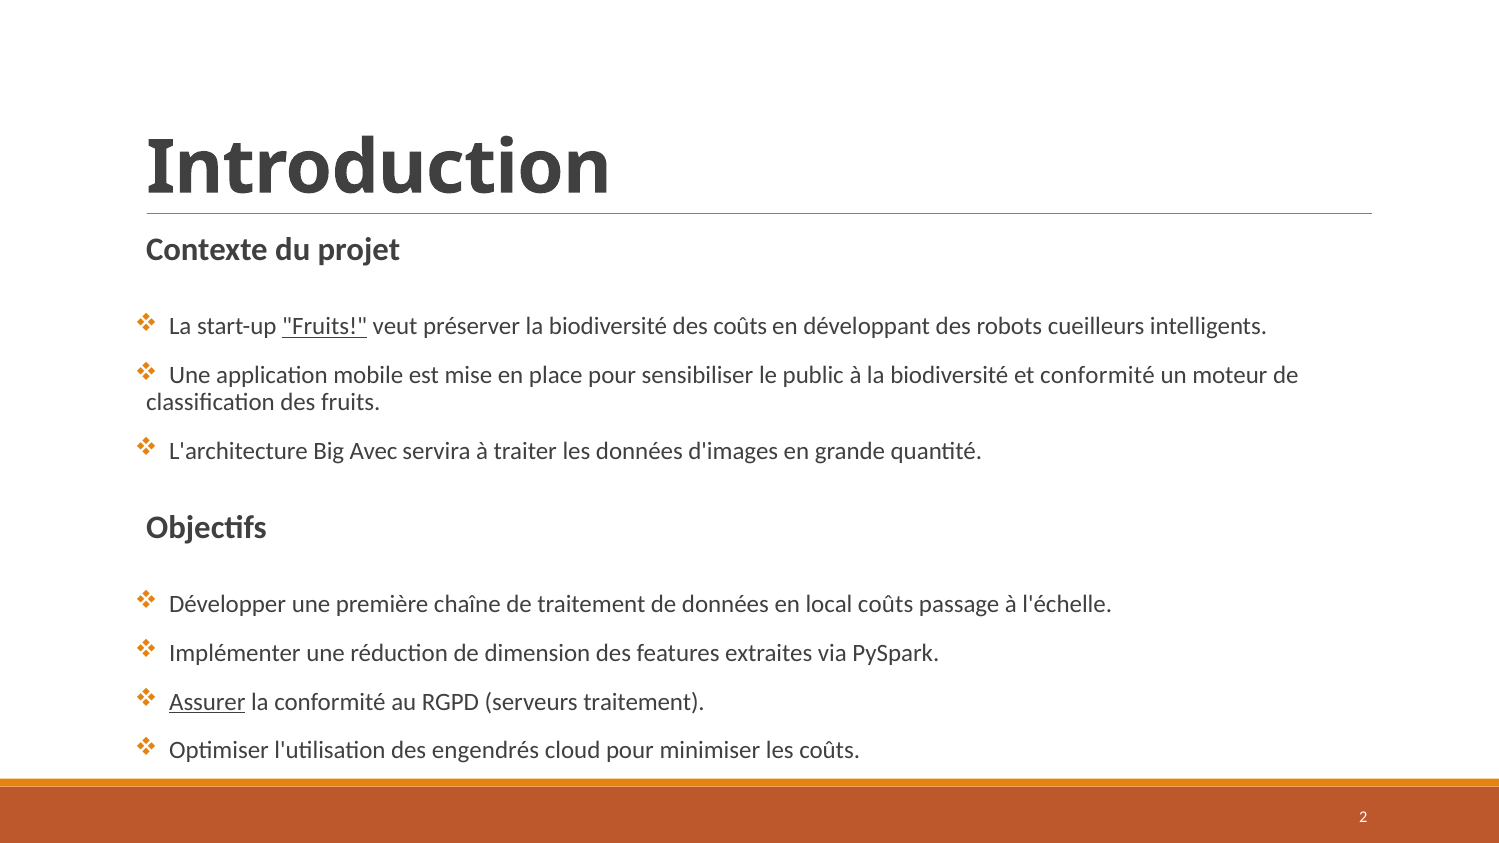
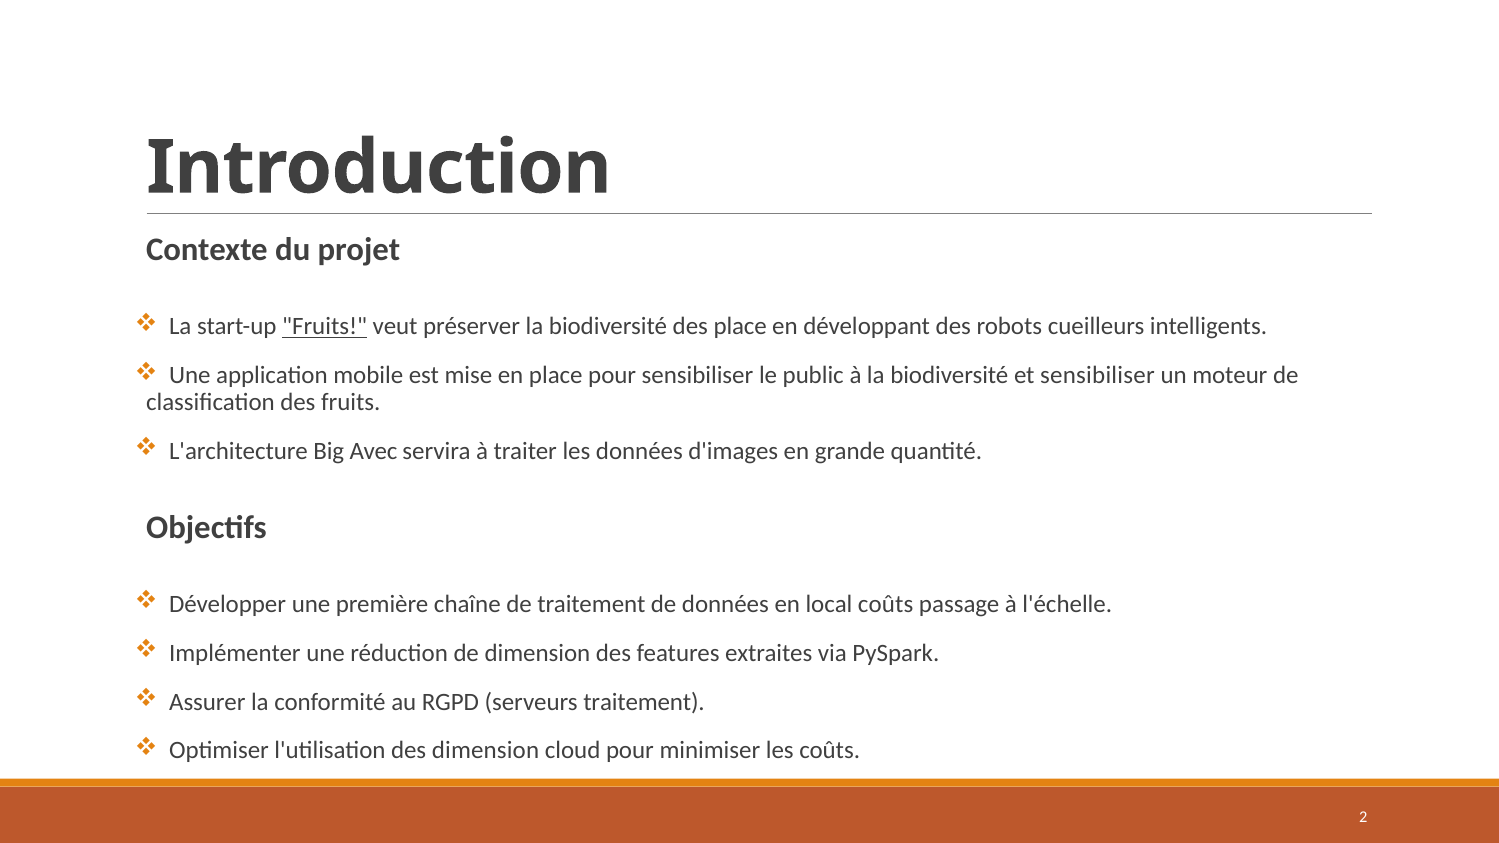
des coûts: coûts -> place
et conformité: conformité -> sensibiliser
Assurer underline: present -> none
des engendrés: engendrés -> dimension
